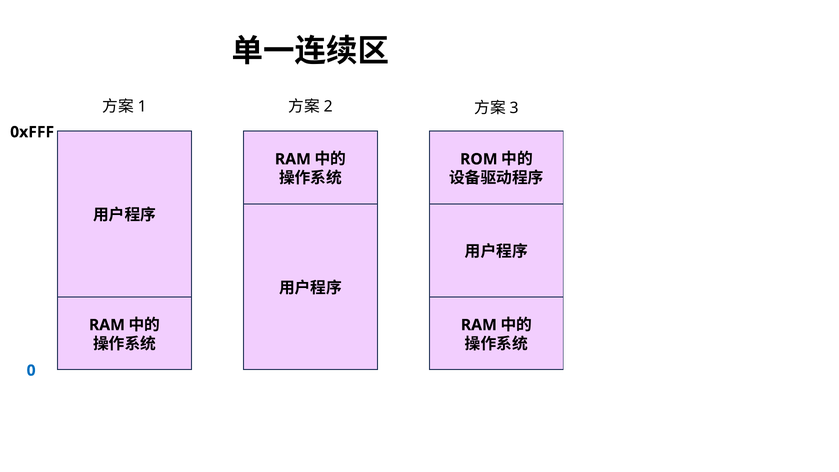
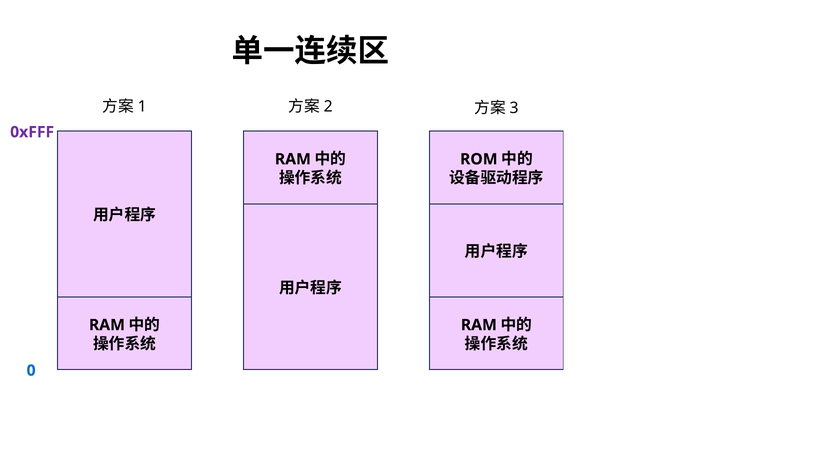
0xFFF colour: black -> purple
